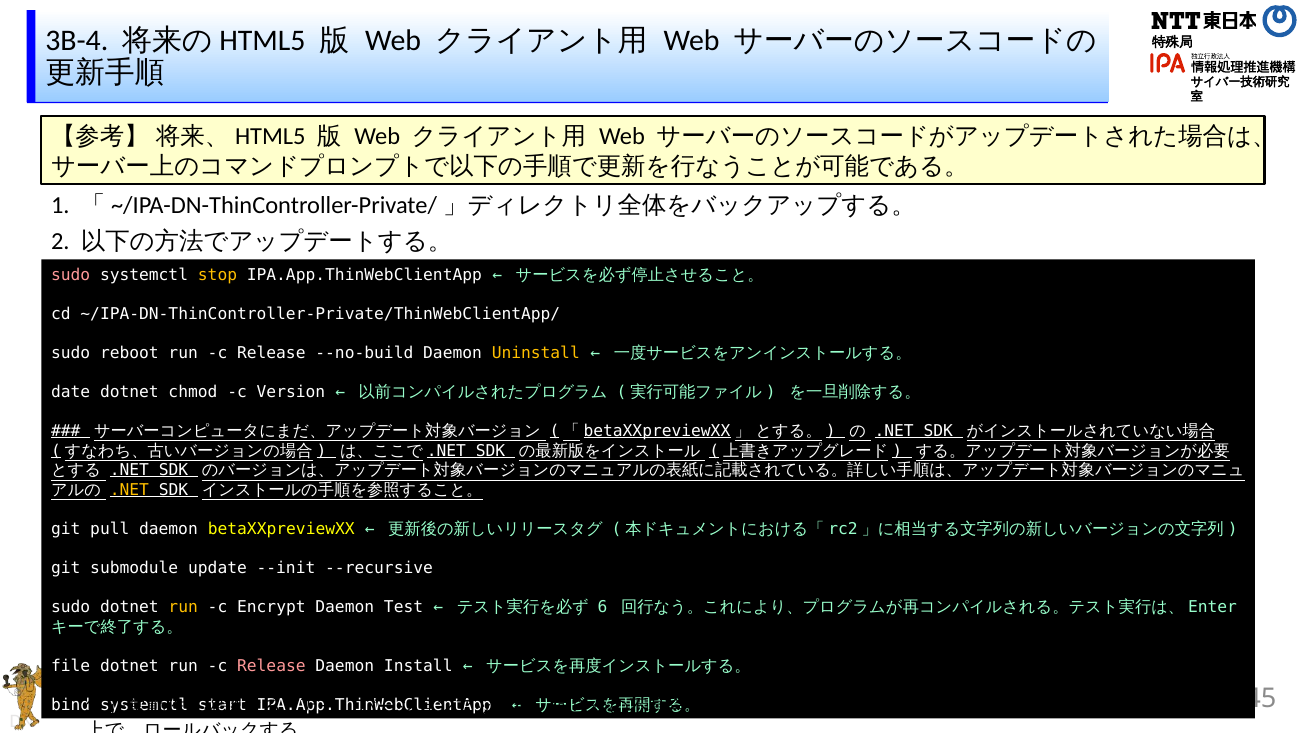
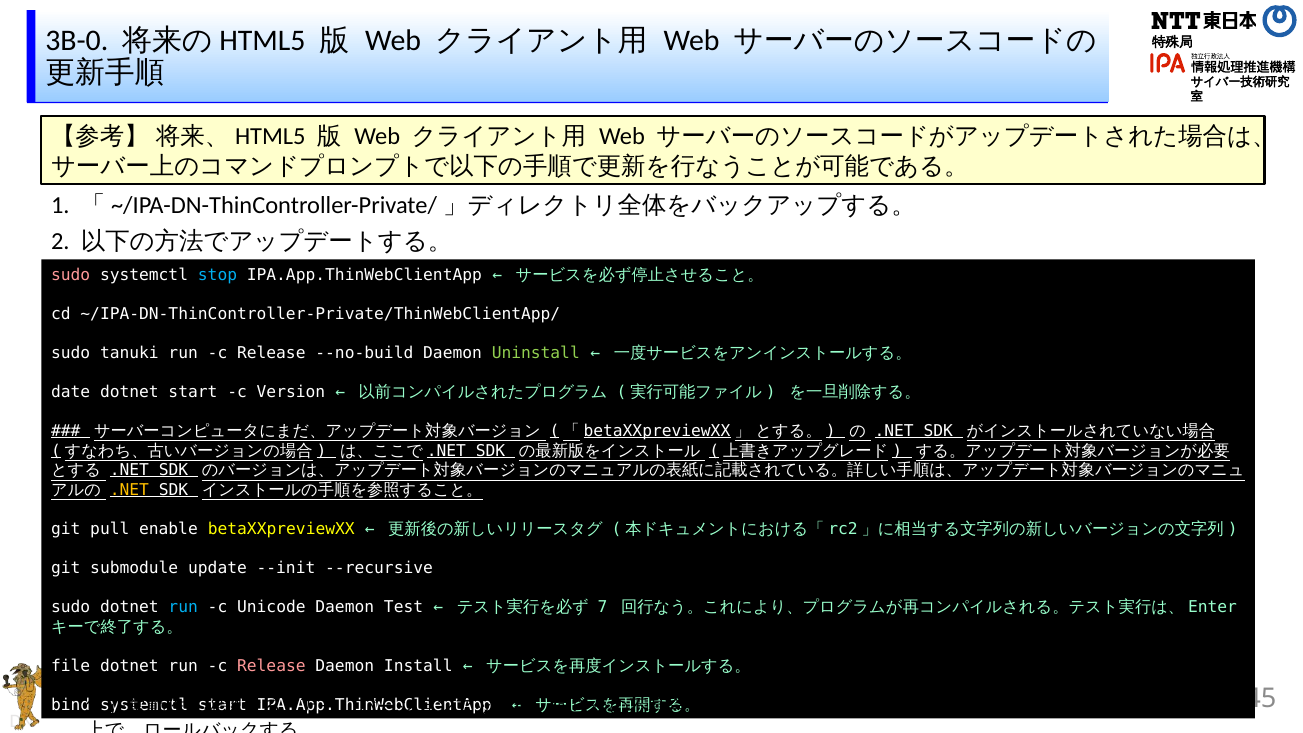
3B-4: 3B-4 -> 3B-0
stop colour: yellow -> light blue
reboot: reboot -> tanuki
Uninstall colour: yellow -> light green
dotnet chmod: chmod -> start
pull daemon: daemon -> enable
run at (183, 607) colour: yellow -> light blue
Encrypt: Encrypt -> Unicode
6: 6 -> 7
